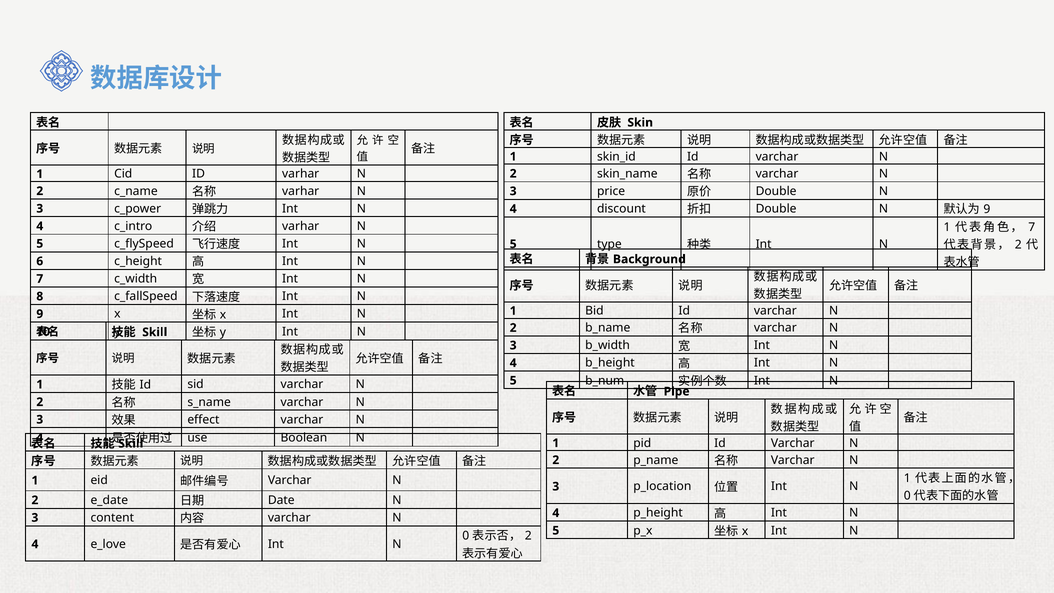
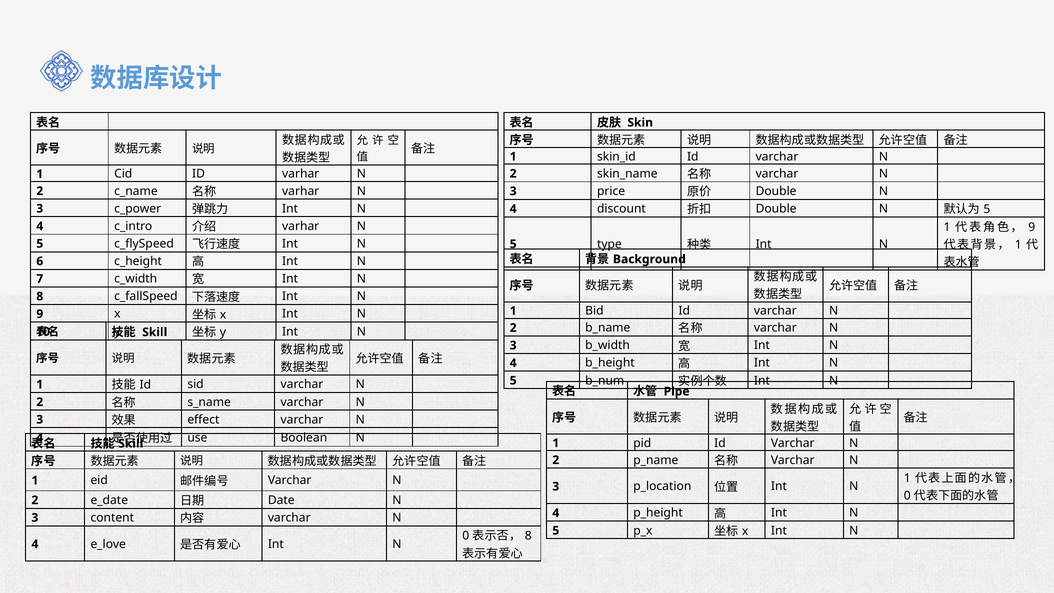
9 at (987, 209): 9 -> 5
7 at (1032, 227): 7 -> 9
2 at (1018, 245): 2 -> 1
2 at (528, 536): 2 -> 8
